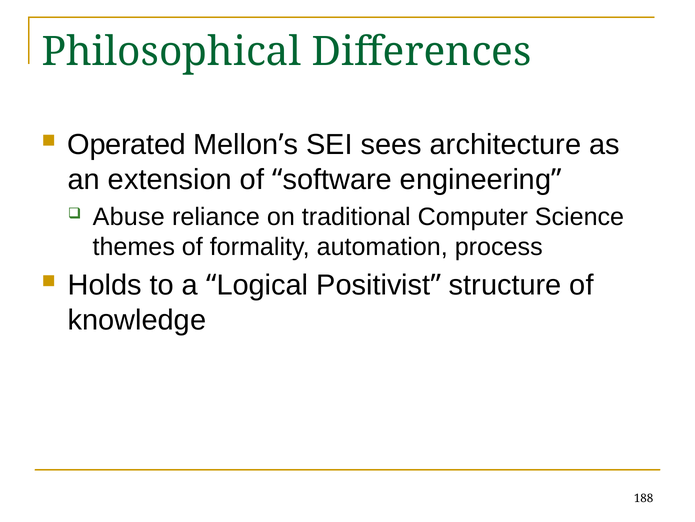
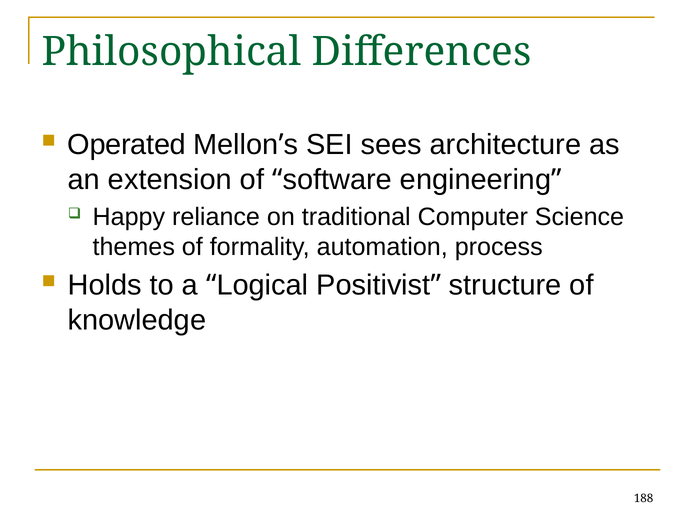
Abuse: Abuse -> Happy
